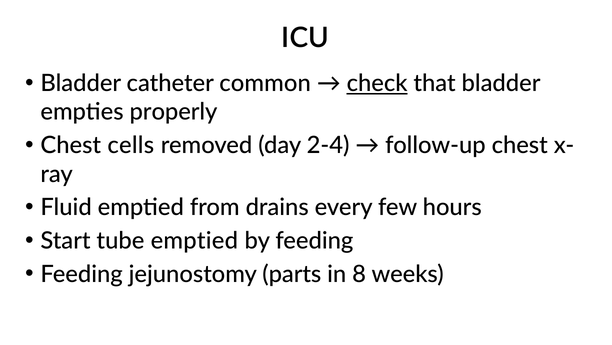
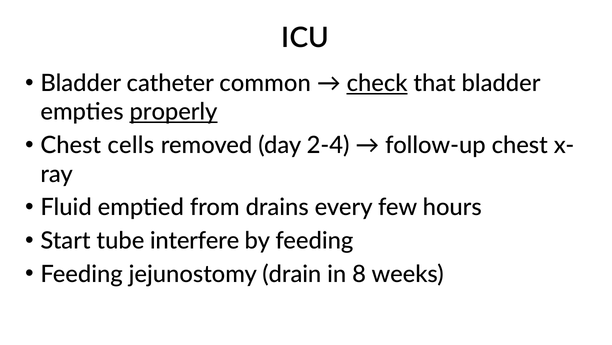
properly underline: none -> present
tube emptied: emptied -> interfere
parts: parts -> drain
